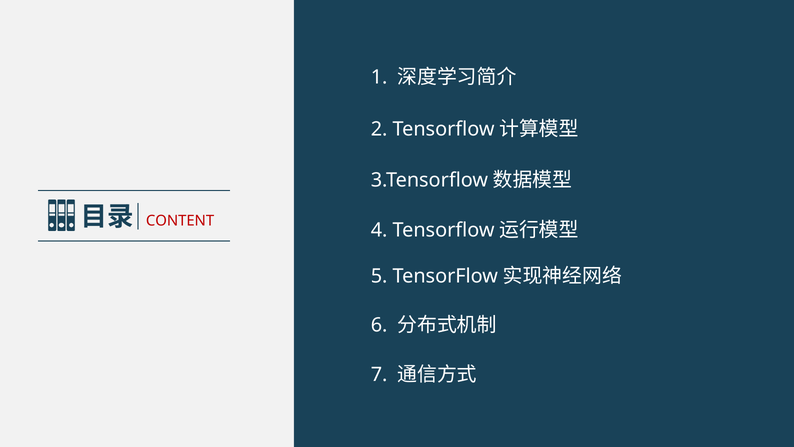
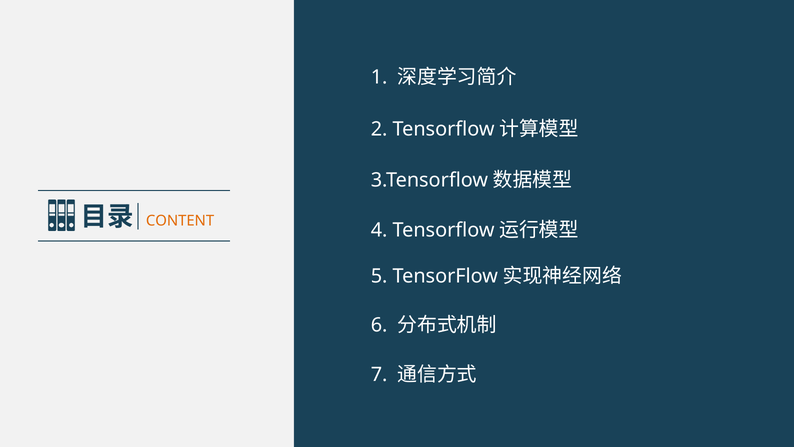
CONTENT colour: red -> orange
